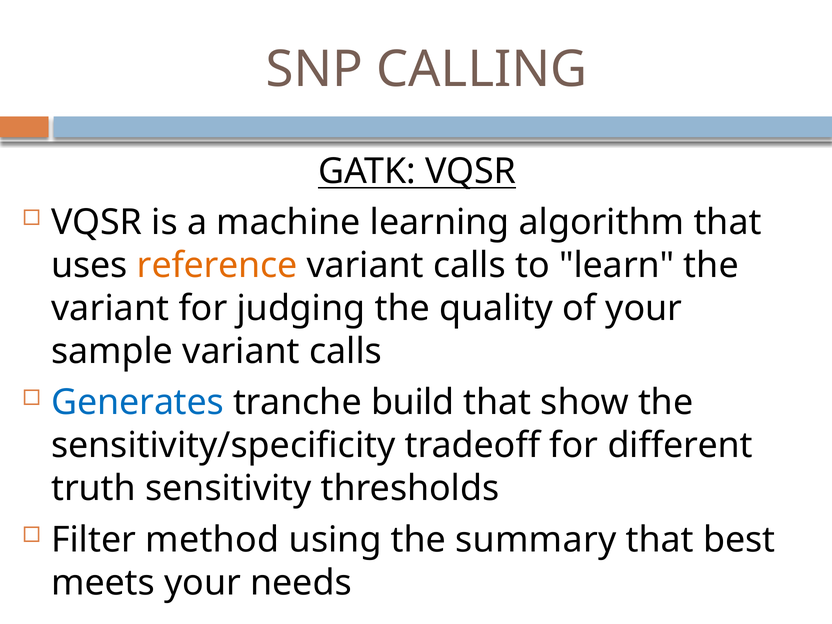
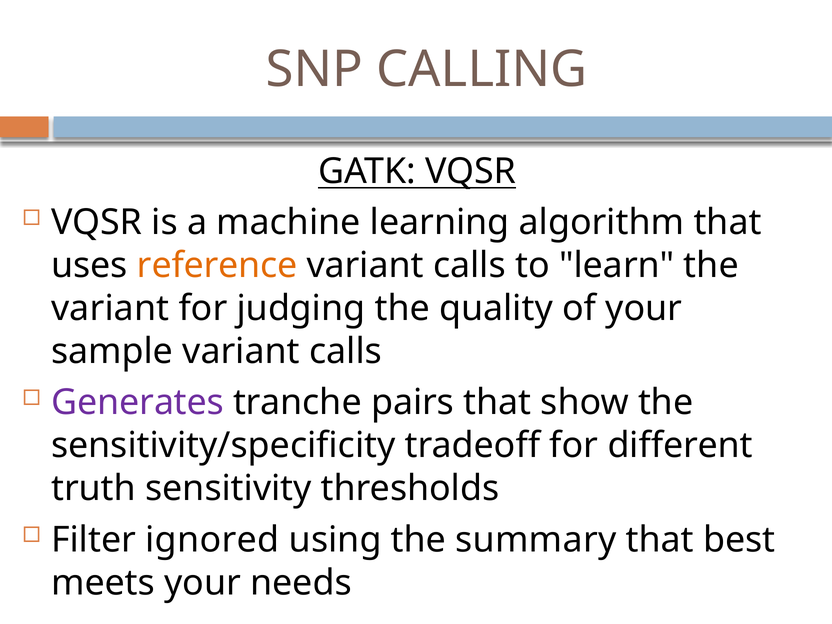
Generates colour: blue -> purple
build: build -> pairs
method: method -> ignored
